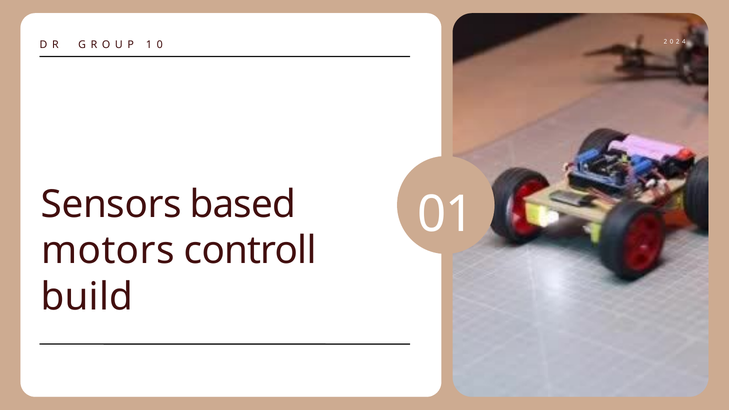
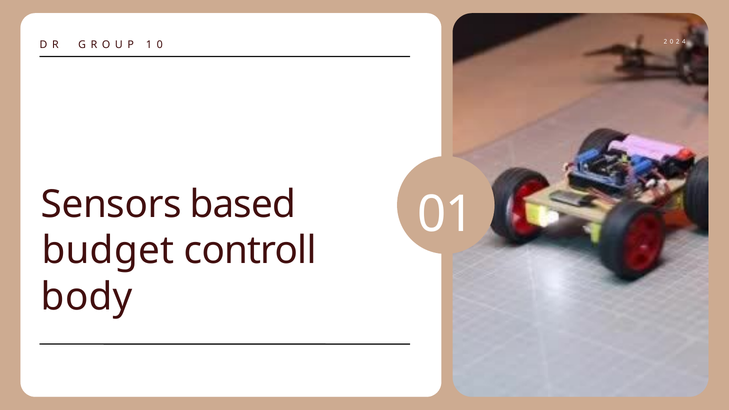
motors: motors -> budget
build: build -> body
